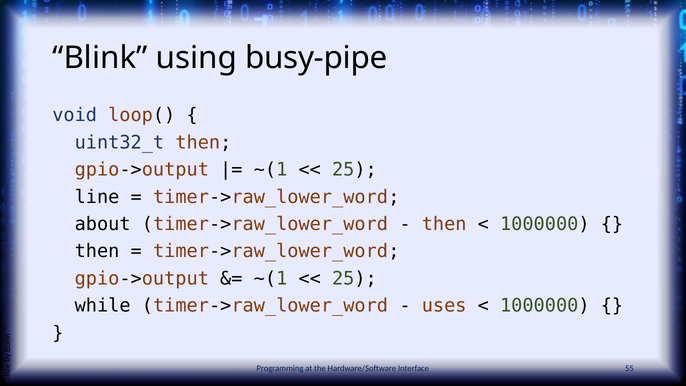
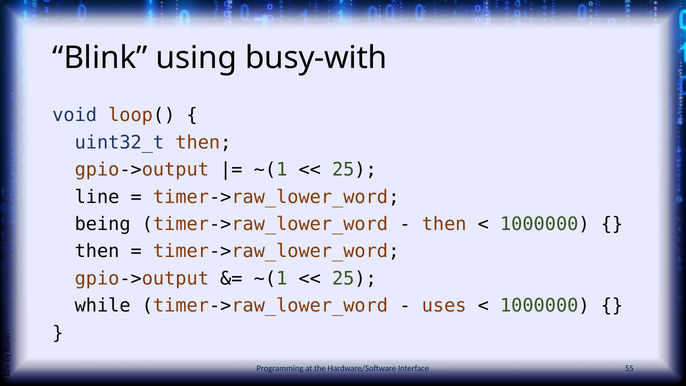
busy-pipe: busy-pipe -> busy-with
about: about -> being
